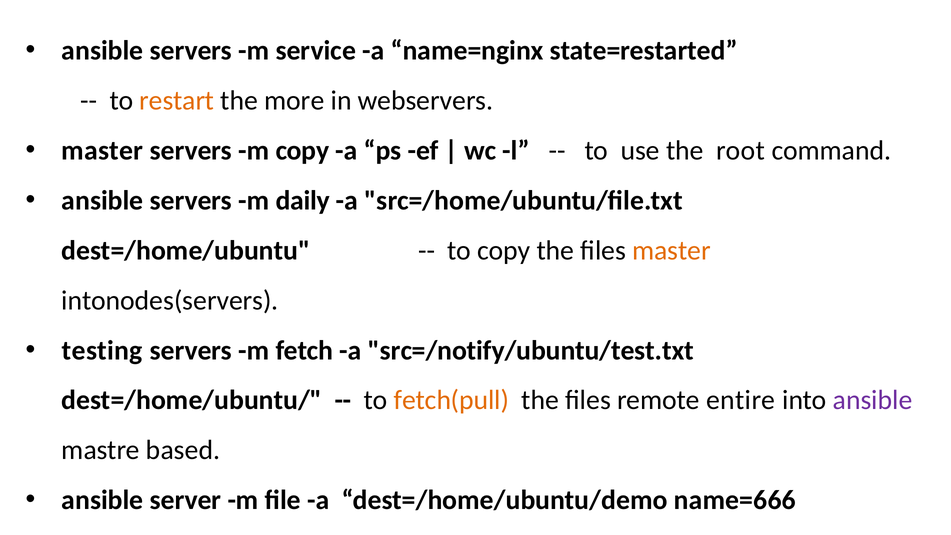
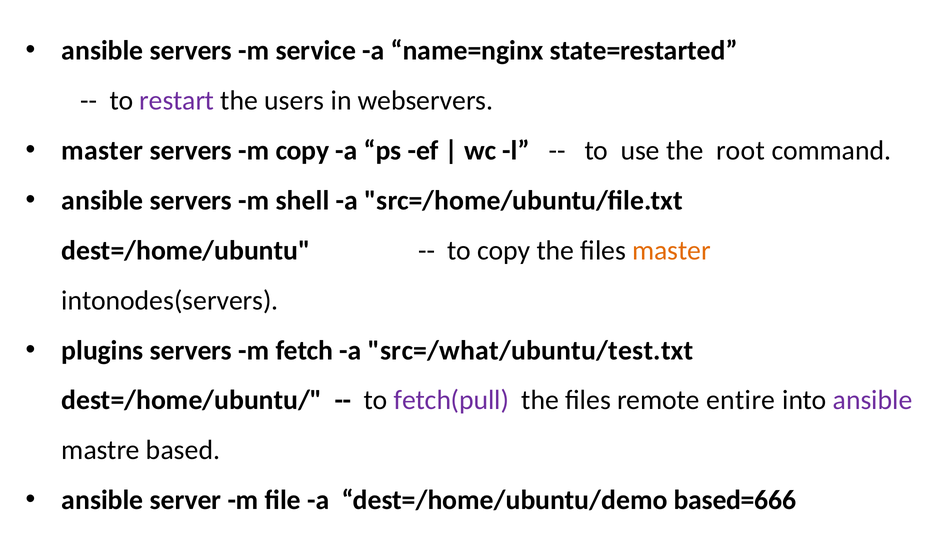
restart colour: orange -> purple
more: more -> users
daily: daily -> shell
testing: testing -> plugins
src=/notify/ubuntu/test.txt: src=/notify/ubuntu/test.txt -> src=/what/ubuntu/test.txt
fetch(pull colour: orange -> purple
name=666: name=666 -> based=666
